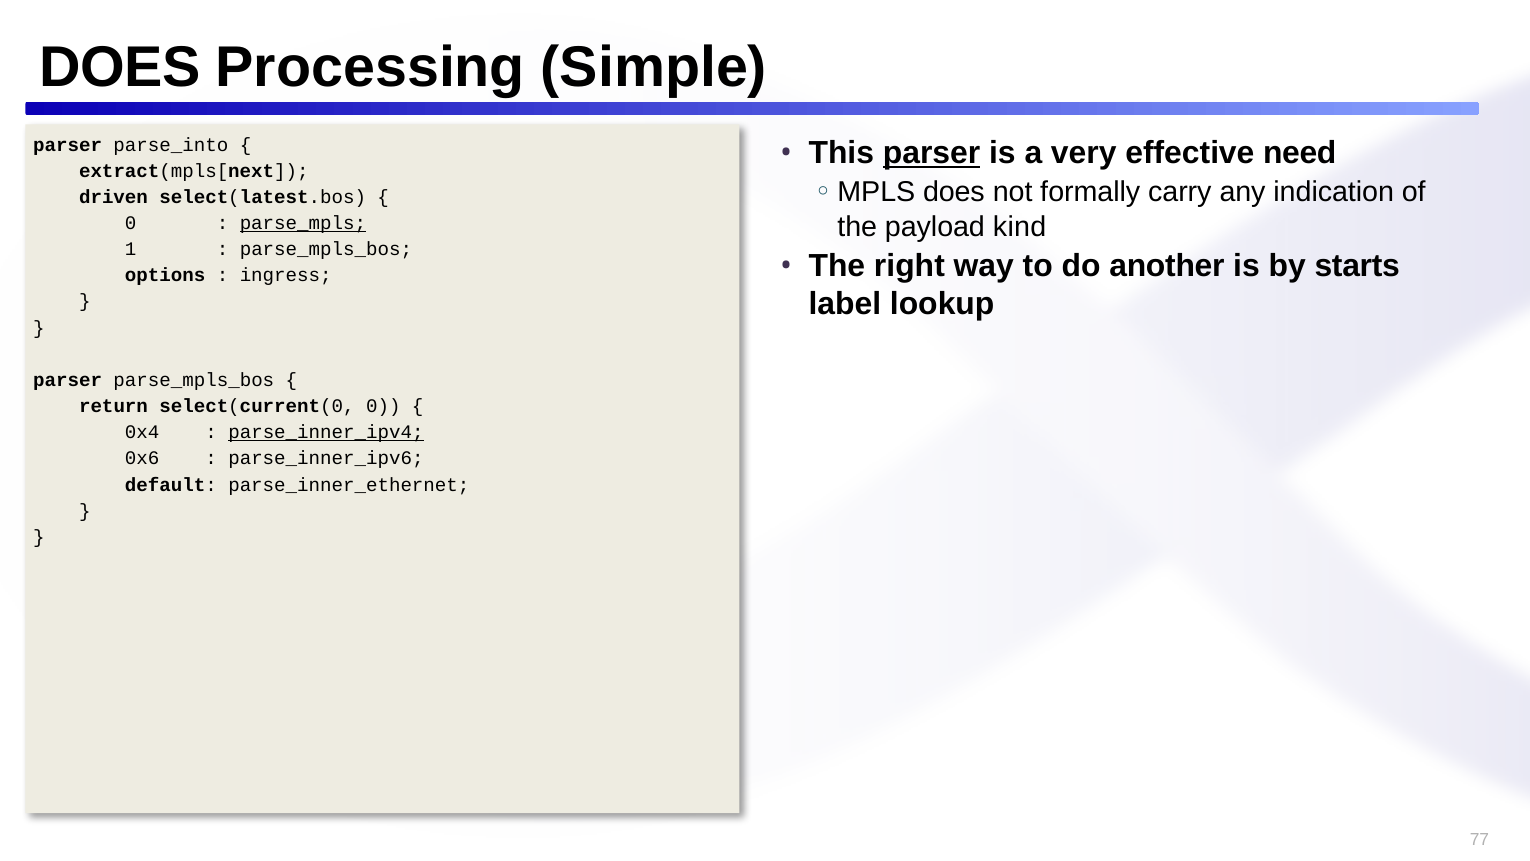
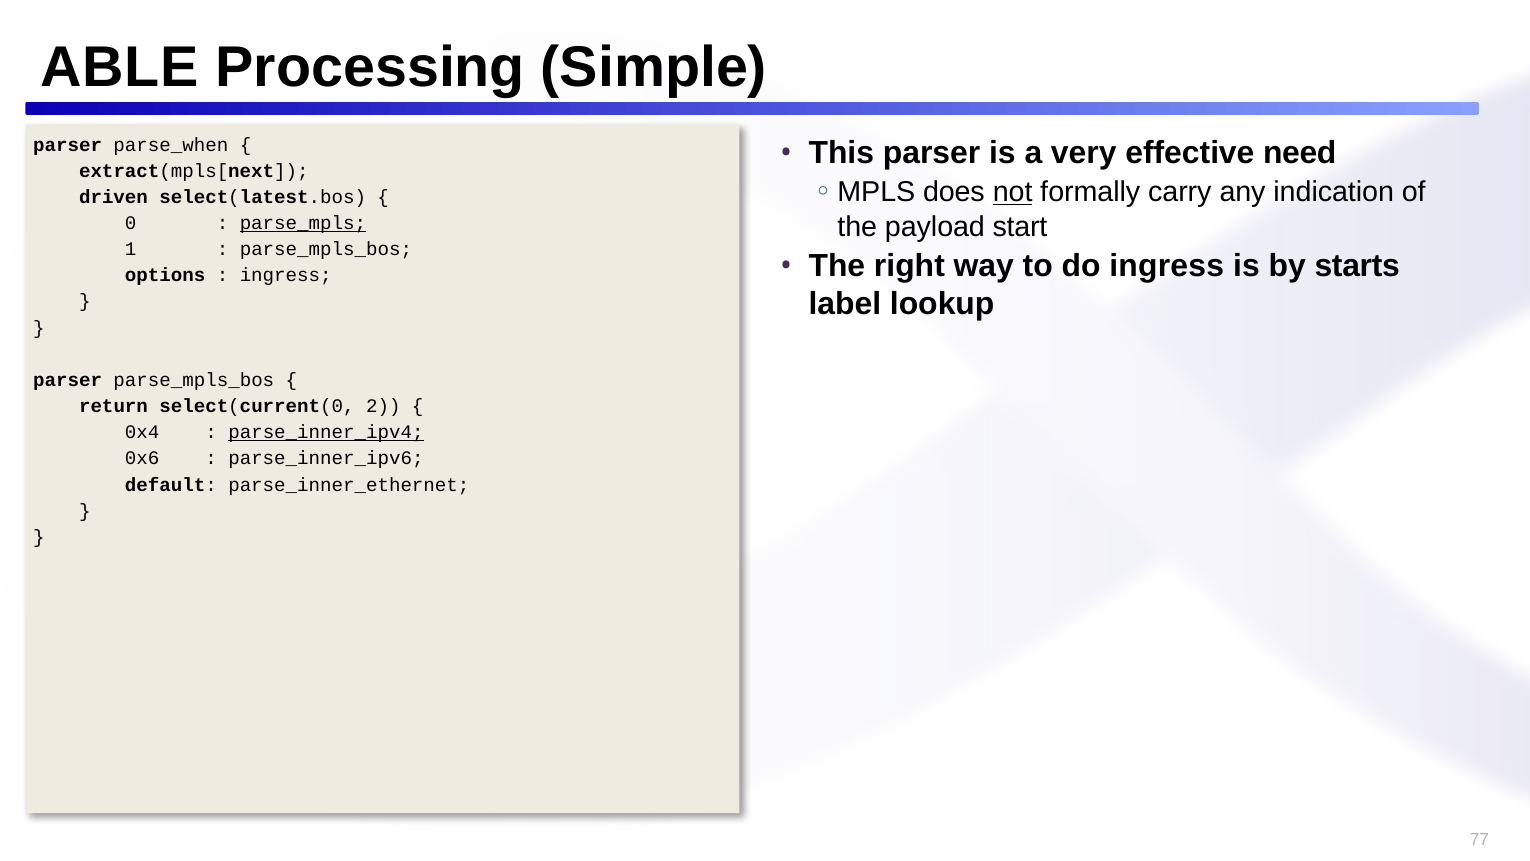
DOES at (120, 67): DOES -> ABLE
parse_into: parse_into -> parse_when
parser at (932, 153) underline: present -> none
not underline: none -> present
kind: kind -> start
do another: another -> ingress
select(current(0 0: 0 -> 2
